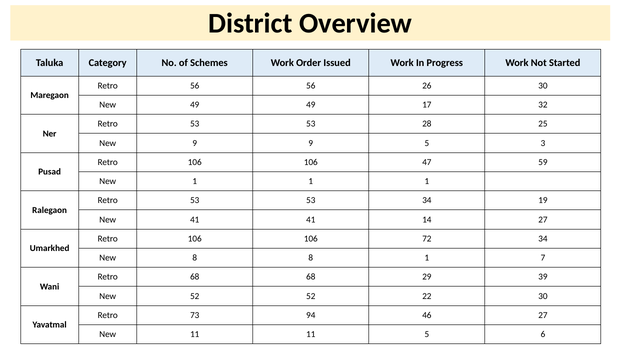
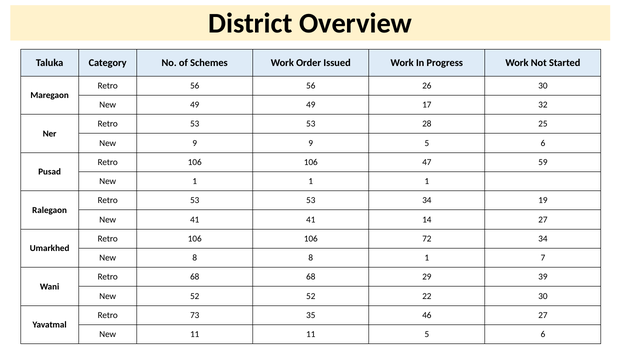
9 5 3: 3 -> 6
94: 94 -> 35
